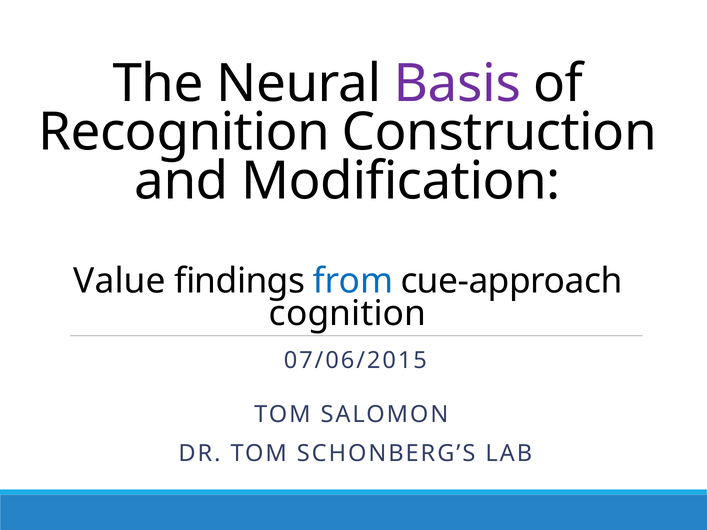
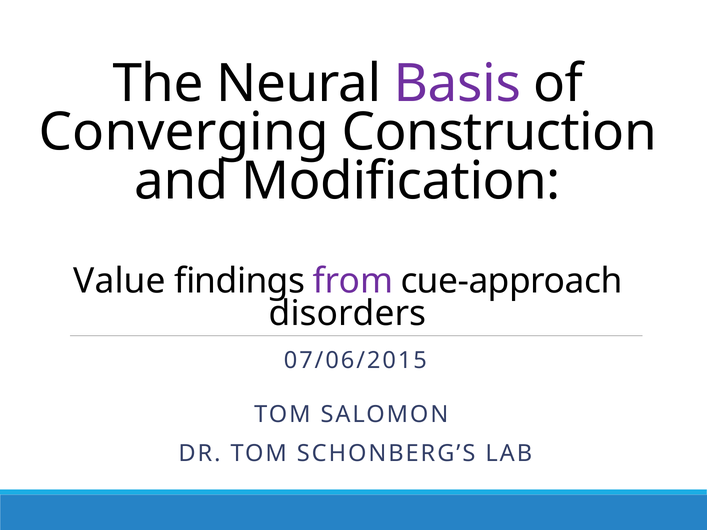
Recognition: Recognition -> Converging
from colour: blue -> purple
cognition: cognition -> disorders
